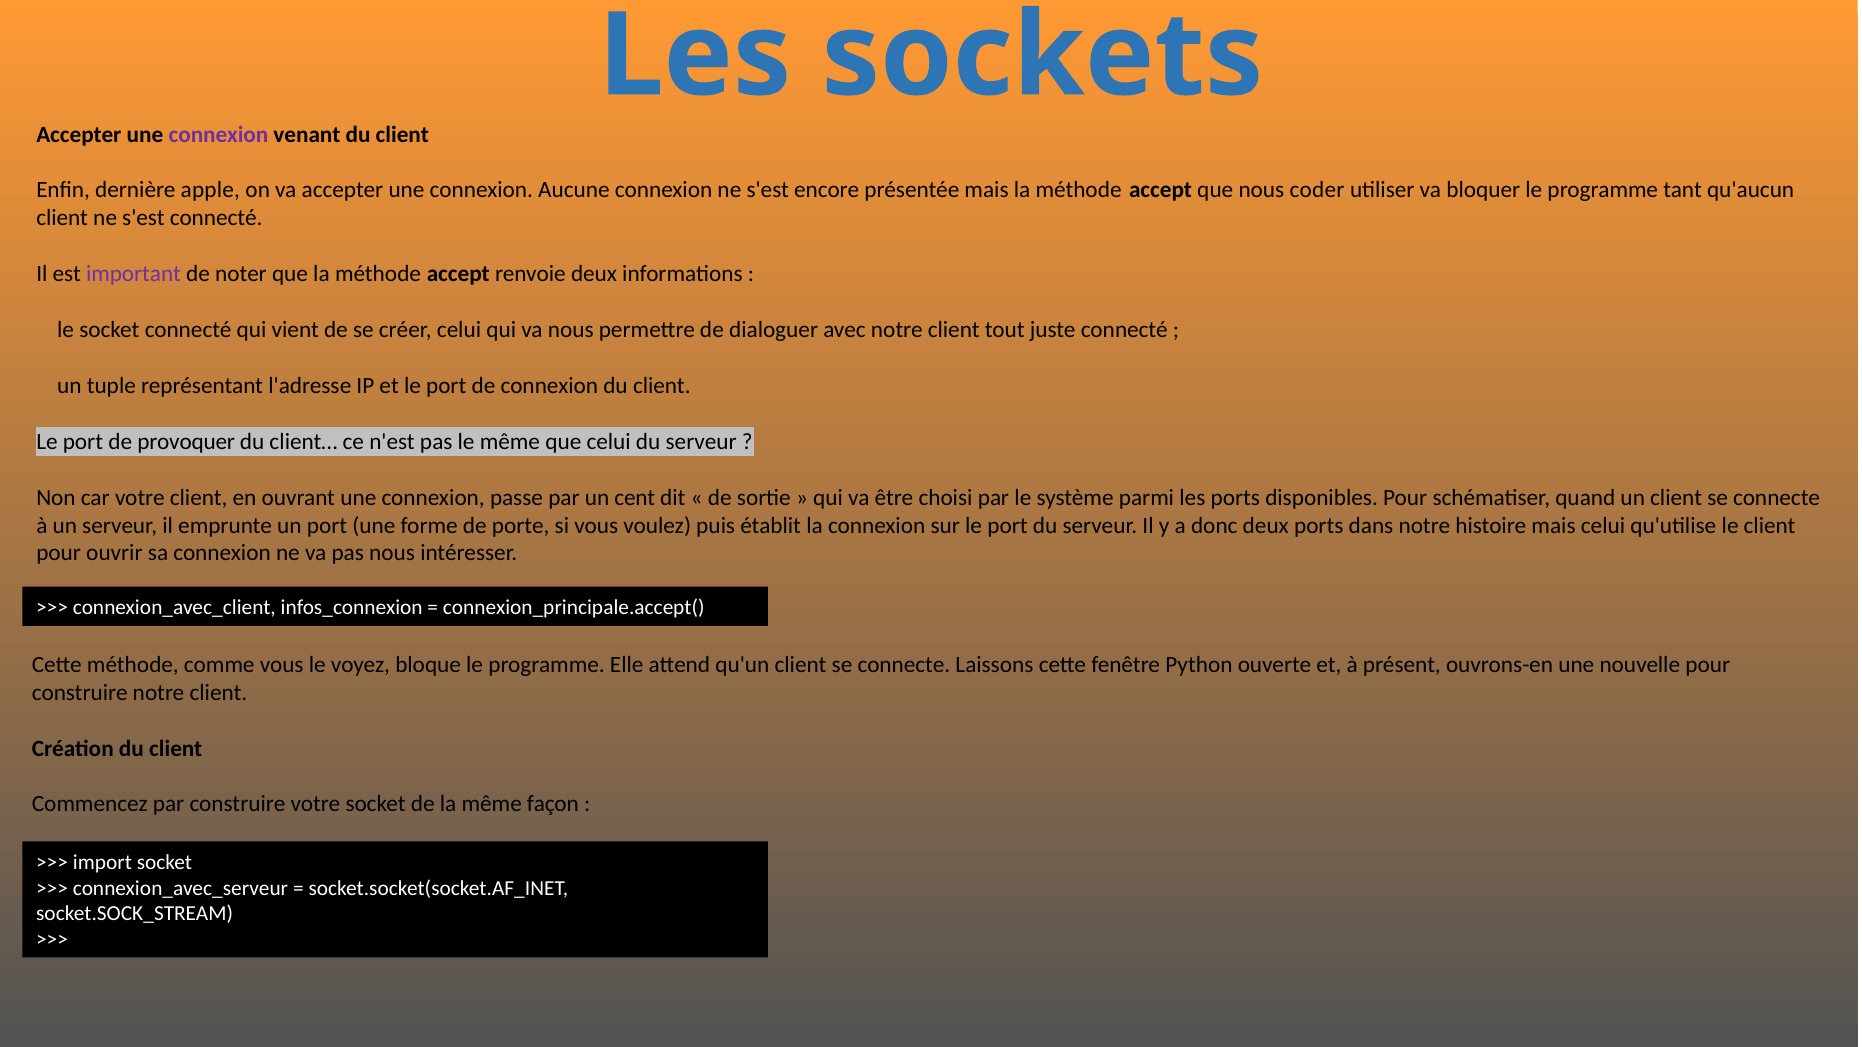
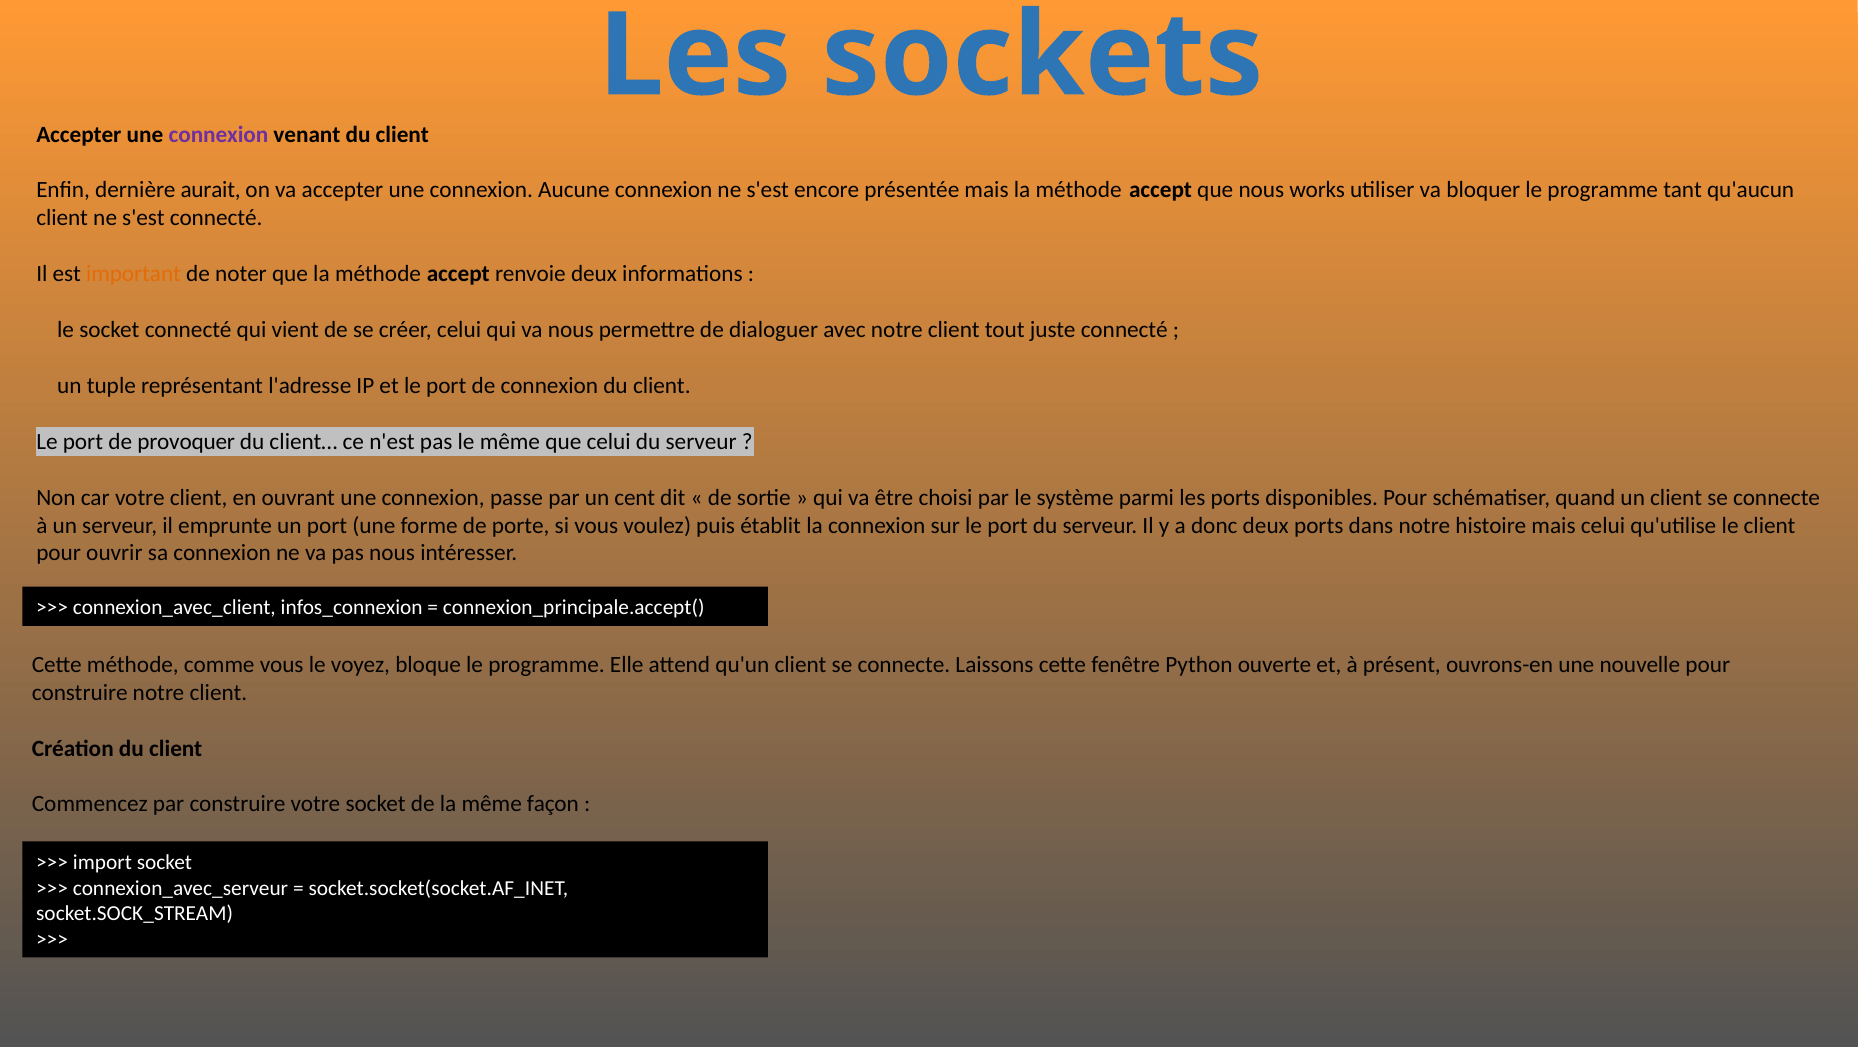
apple: apple -> aurait
coder: coder -> works
important colour: purple -> orange
